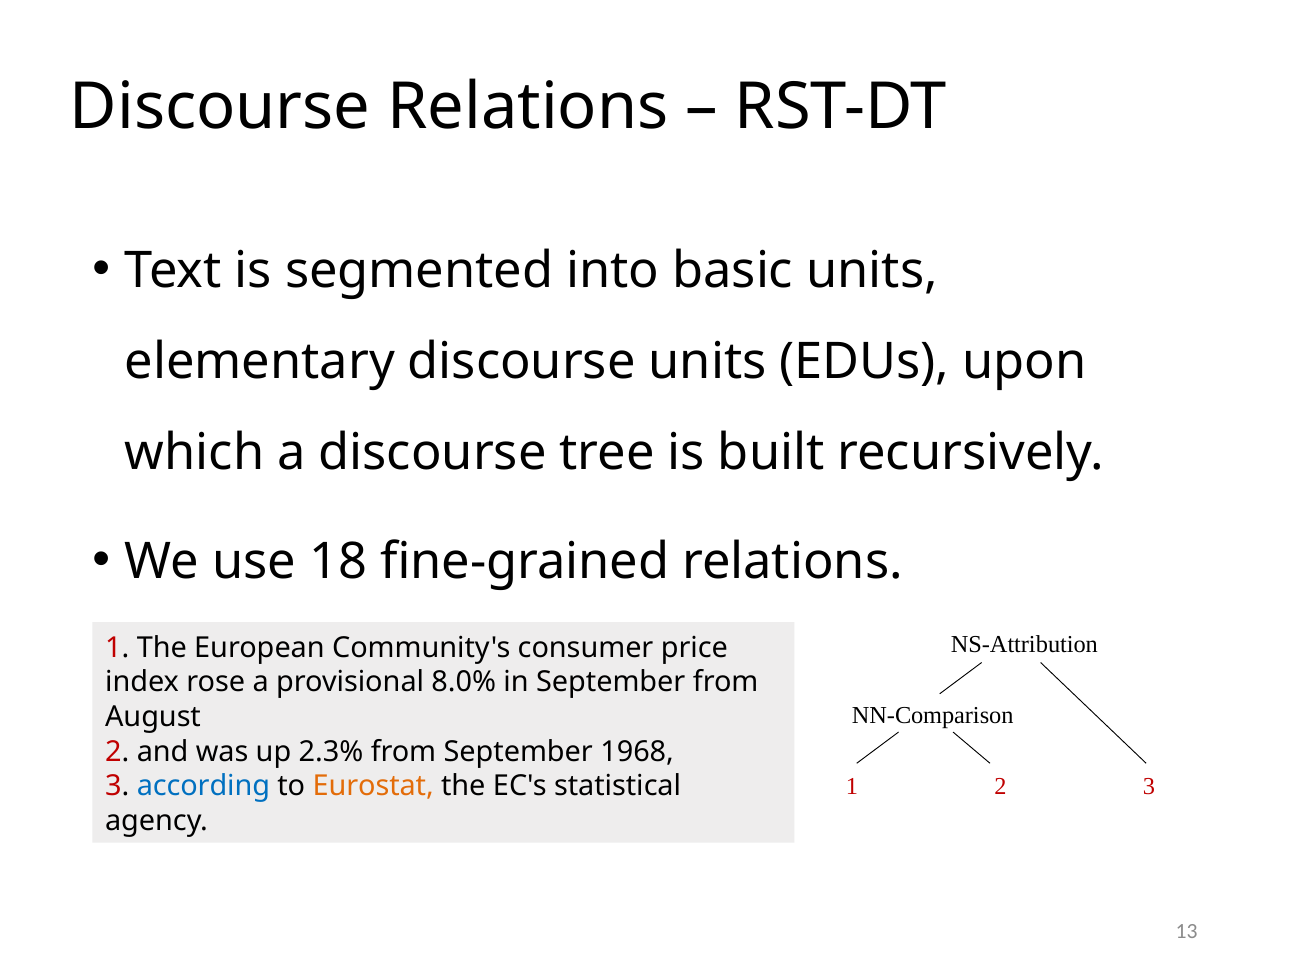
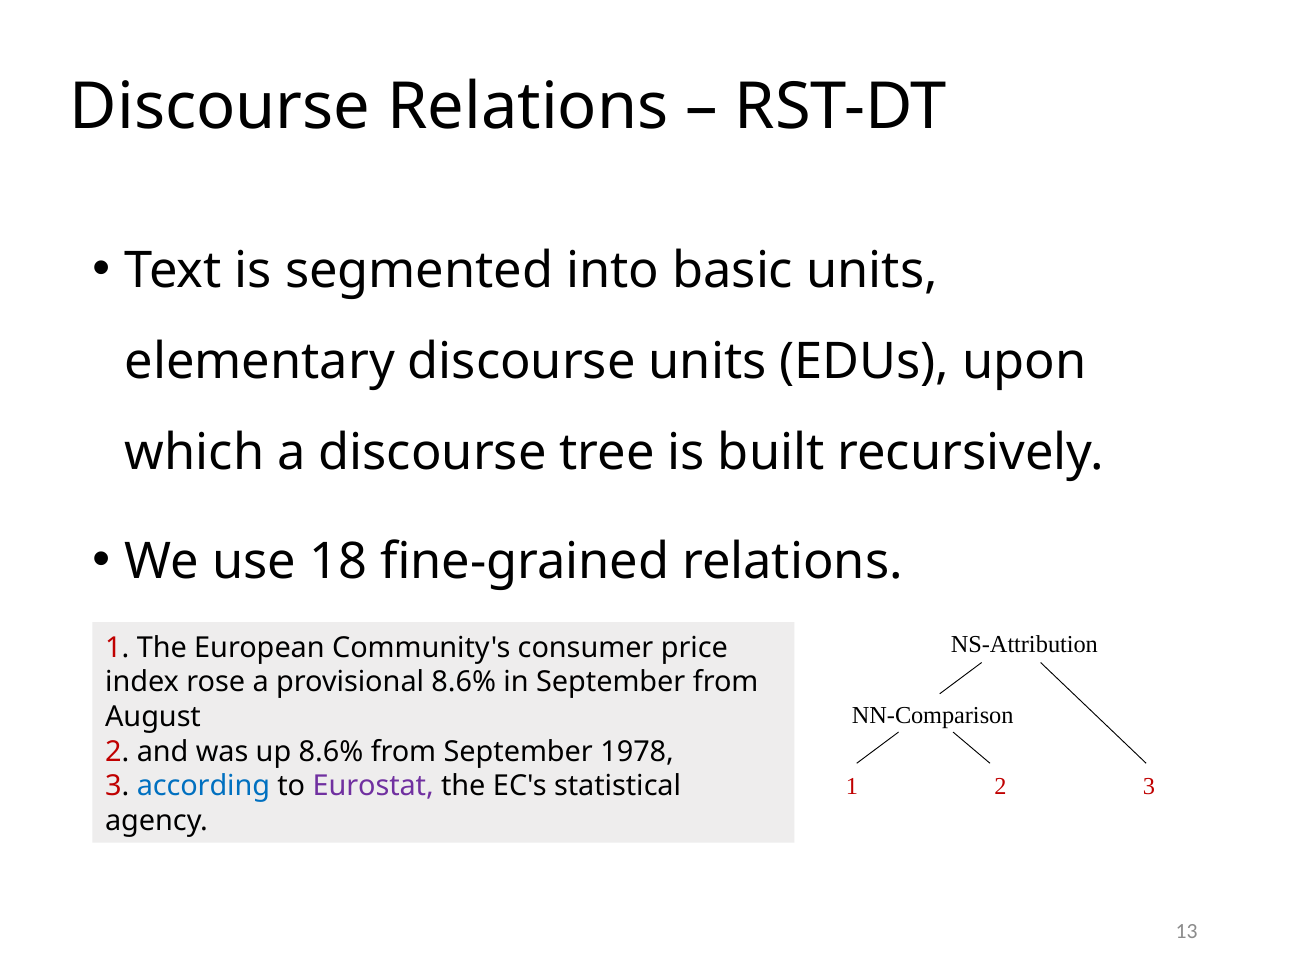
provisional 8.0%: 8.0% -> 8.6%
up 2.3%: 2.3% -> 8.6%
1968: 1968 -> 1978
Eurostat colour: orange -> purple
